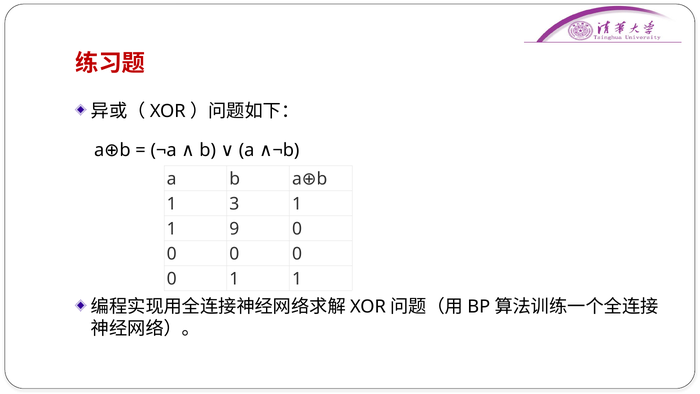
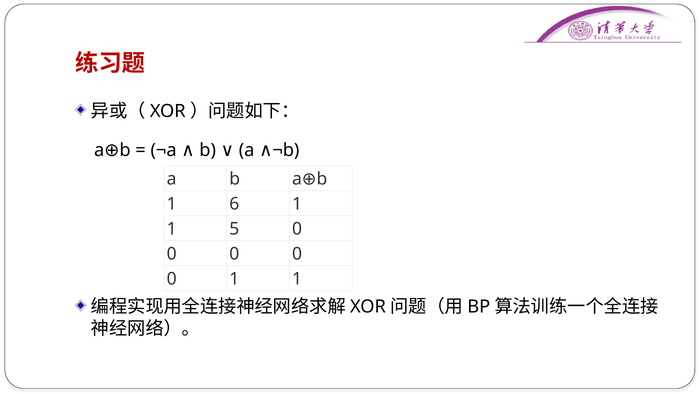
3: 3 -> 6
9: 9 -> 5
